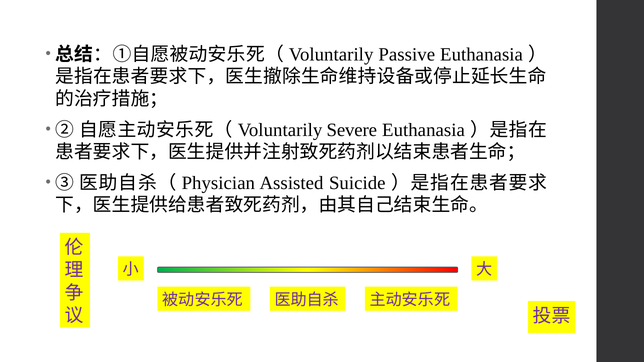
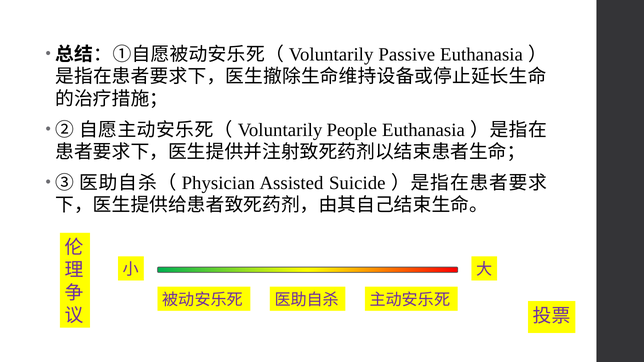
Severe: Severe -> People
